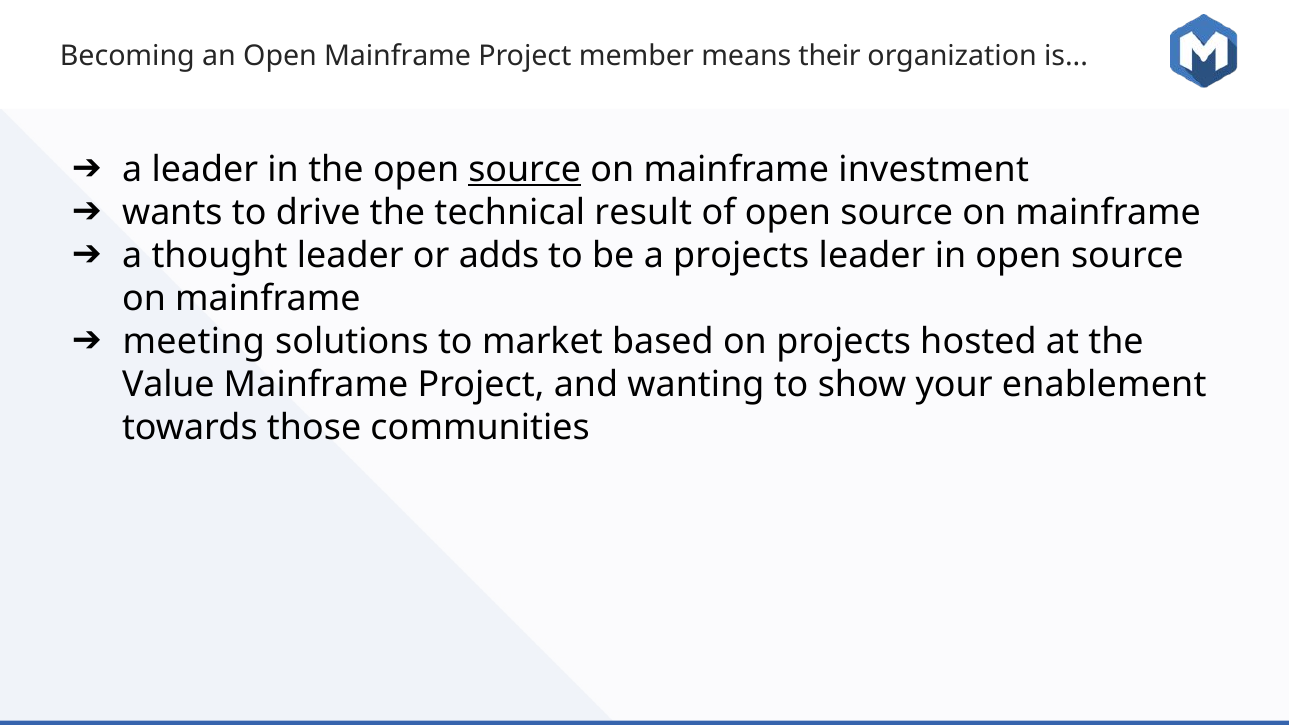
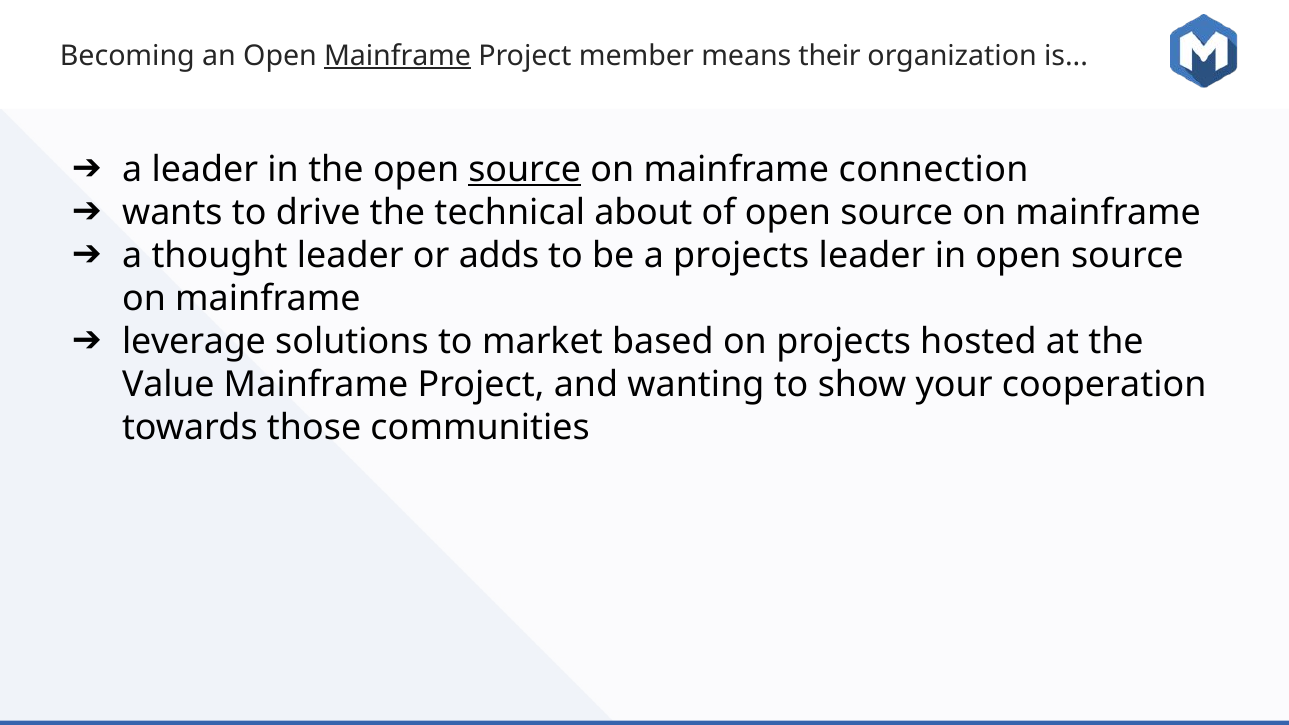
Mainframe at (398, 56) underline: none -> present
investment: investment -> connection
result: result -> about
meeting: meeting -> leverage
enablement: enablement -> cooperation
